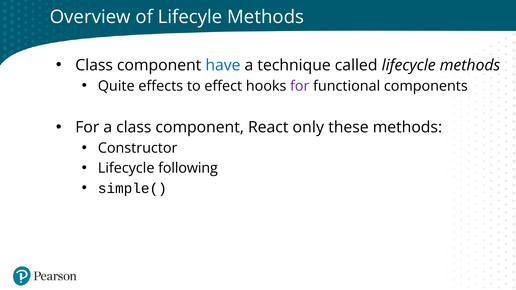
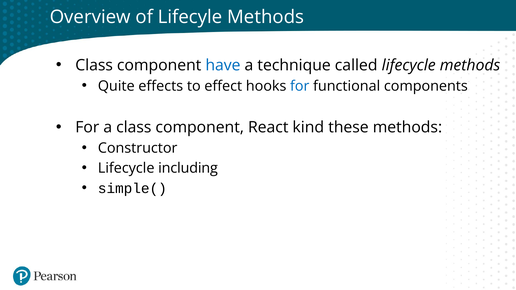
for at (300, 86) colour: purple -> blue
only: only -> kind
following: following -> including
